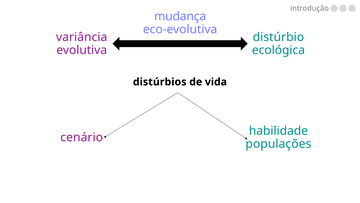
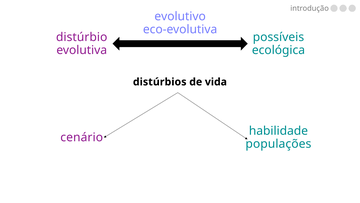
mudança: mudança -> evolutivo
variância: variância -> distúrbio
distúrbio: distúrbio -> possíveis
